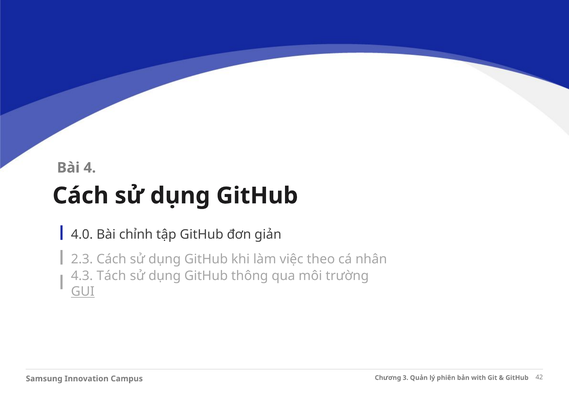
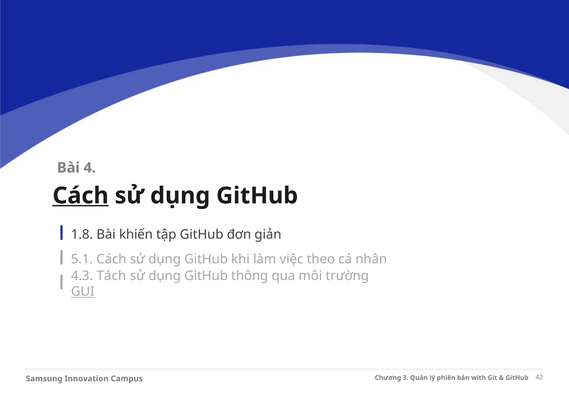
Cách at (81, 196) underline: none -> present
4.0: 4.0 -> 1.8
chỉnh: chỉnh -> khiến
2.3: 2.3 -> 5.1
